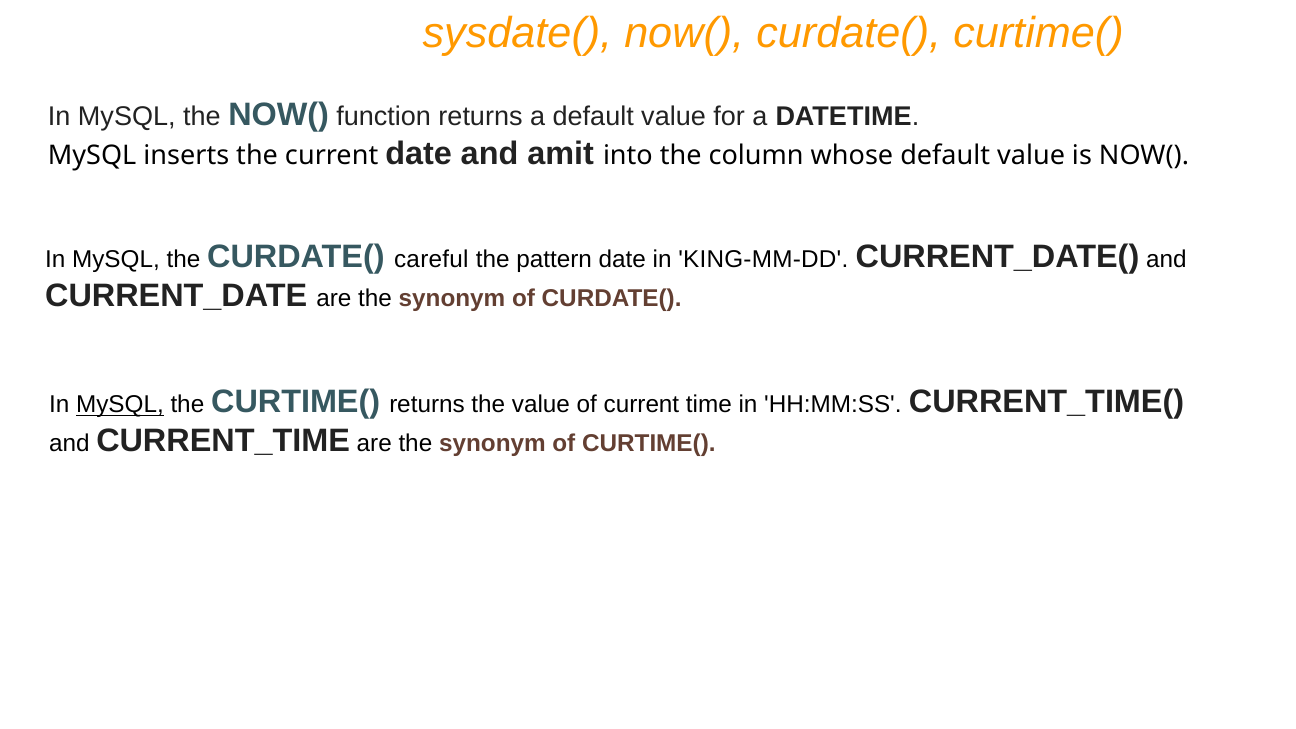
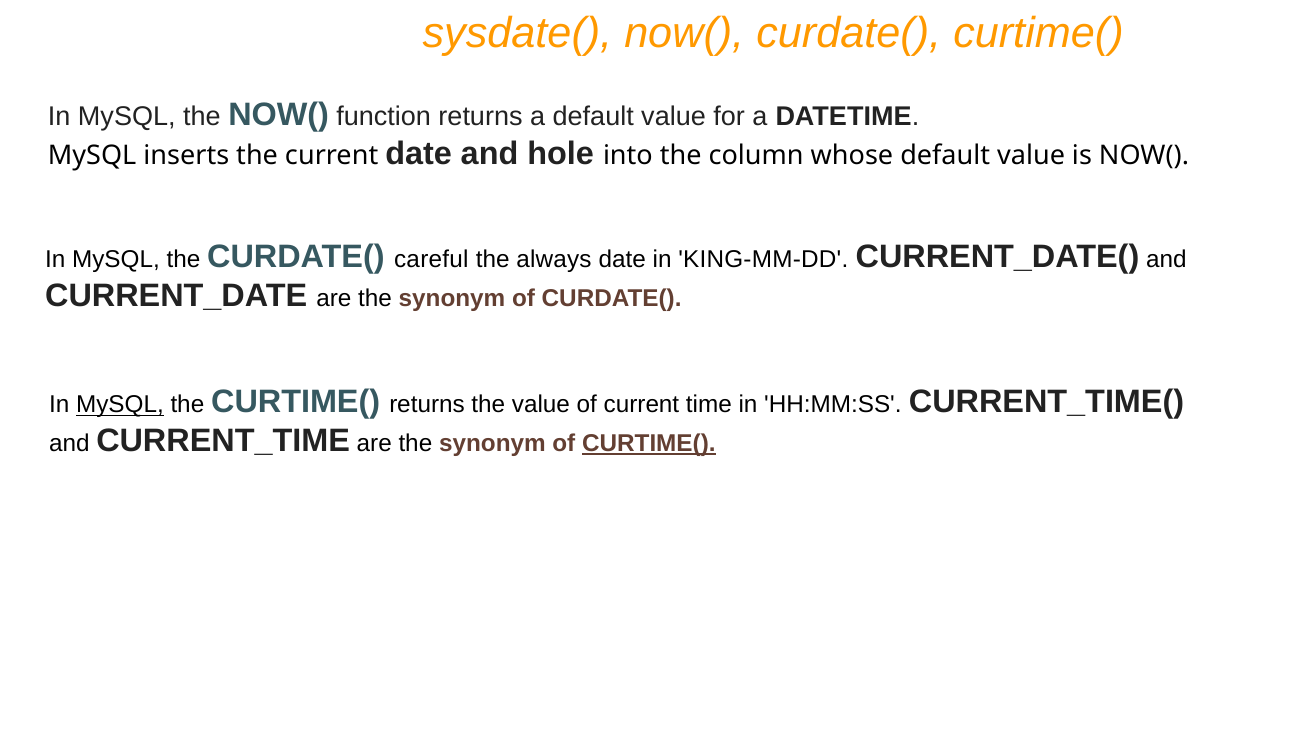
amit: amit -> hole
pattern: pattern -> always
CURTIME( at (649, 444) underline: none -> present
